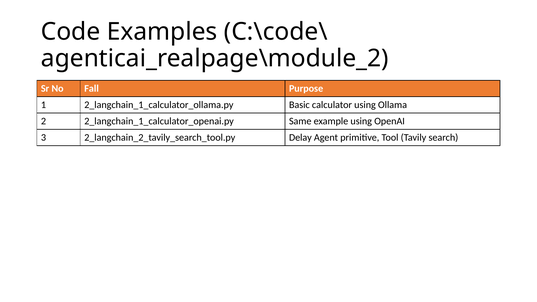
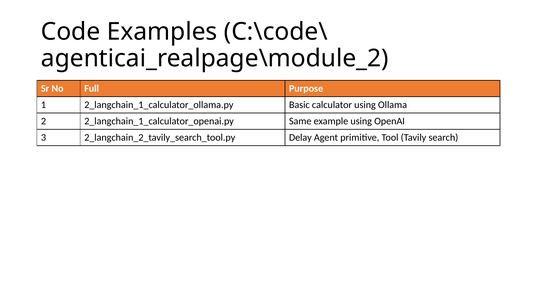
Fall: Fall -> Full
